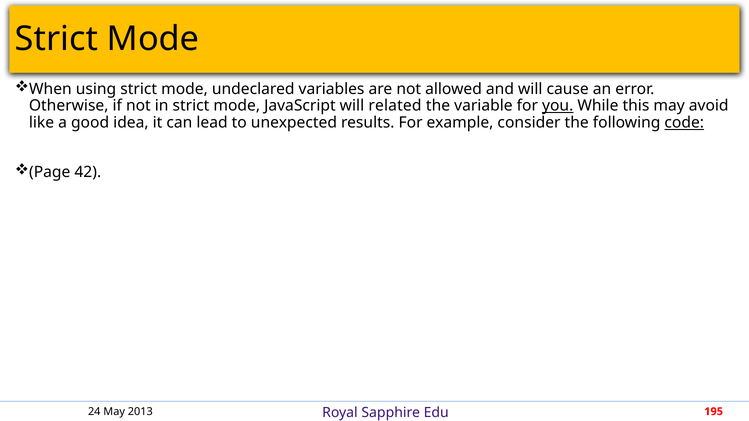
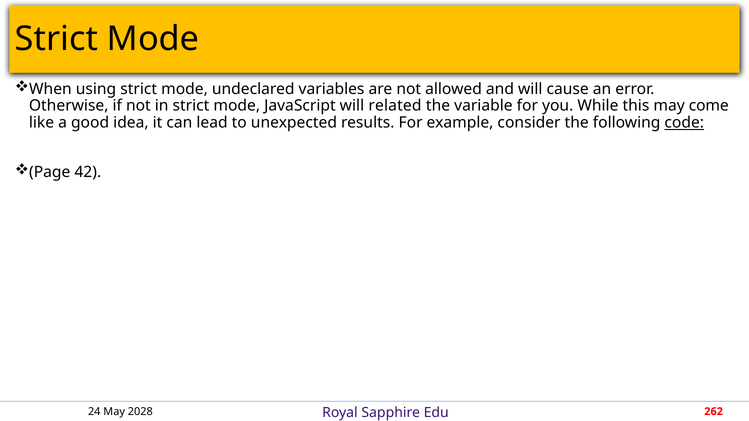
you underline: present -> none
avoid: avoid -> come
2013: 2013 -> 2028
195: 195 -> 262
